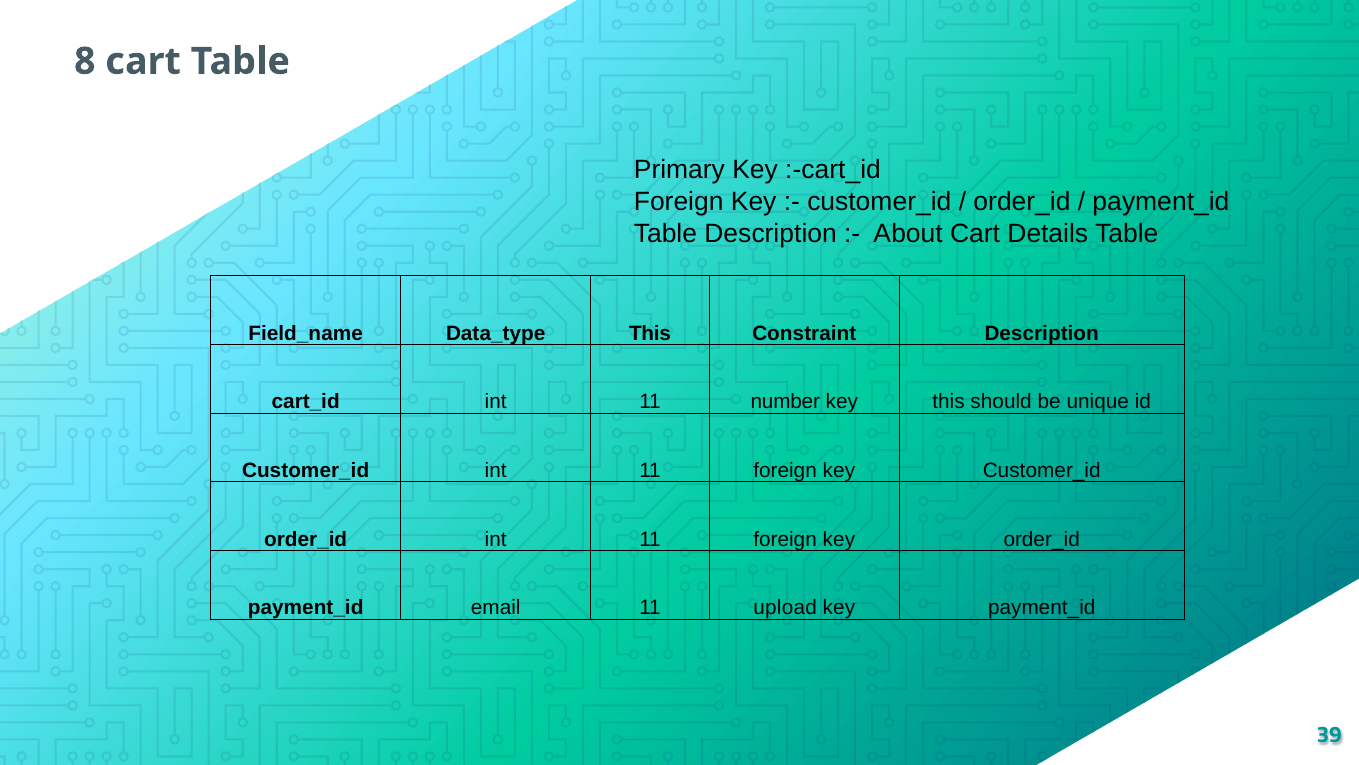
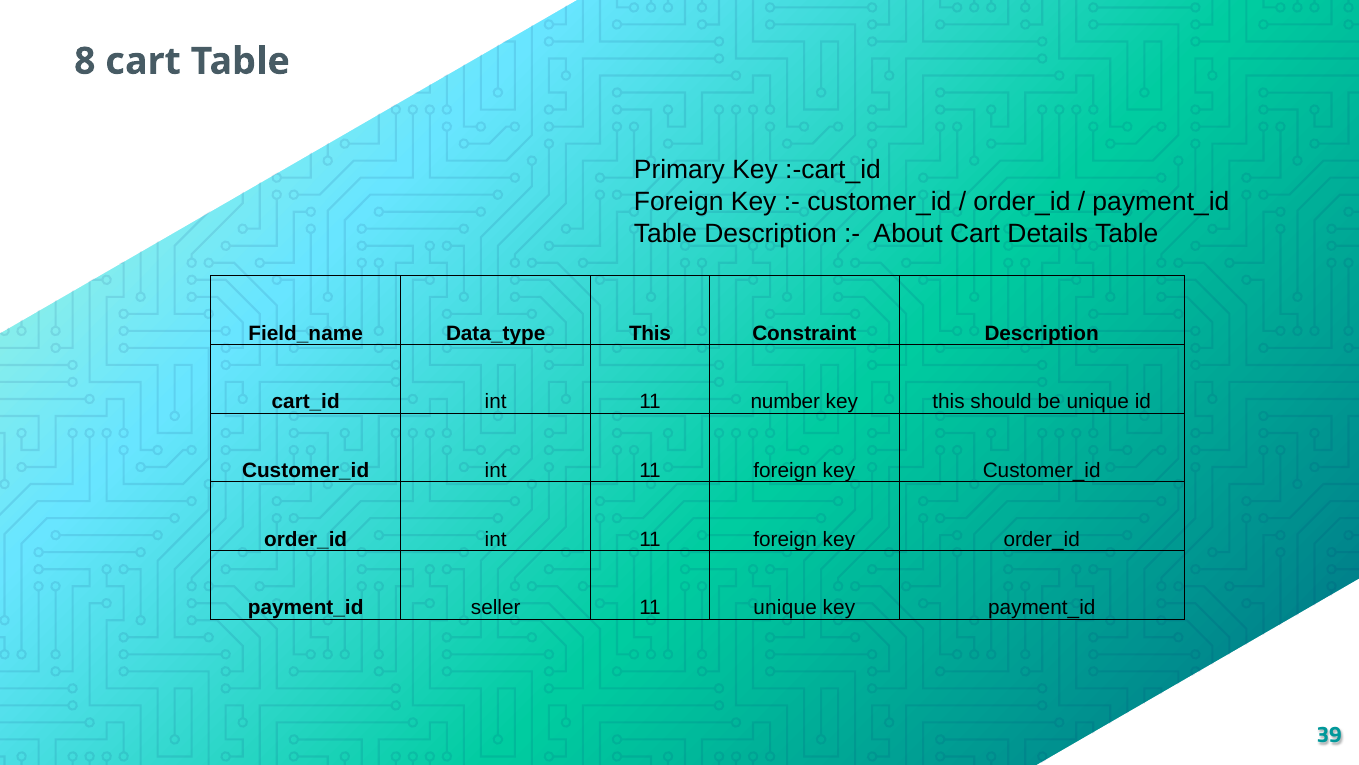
email: email -> seller
11 upload: upload -> unique
